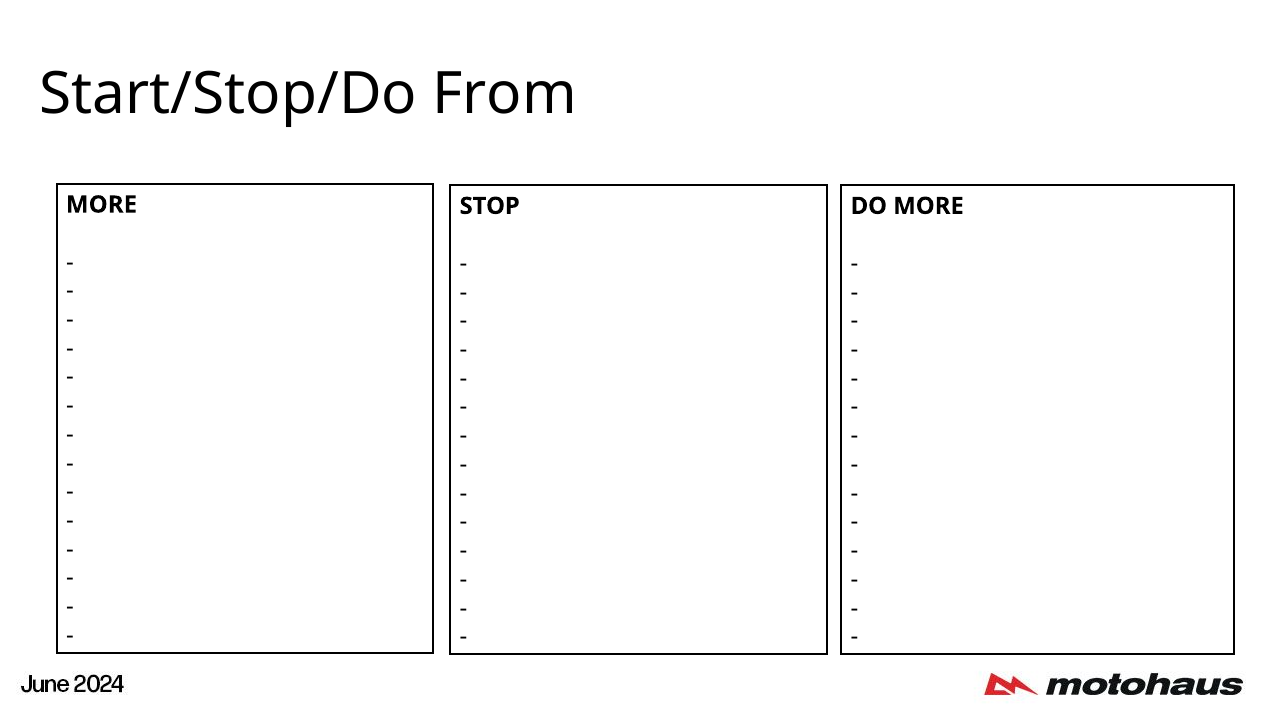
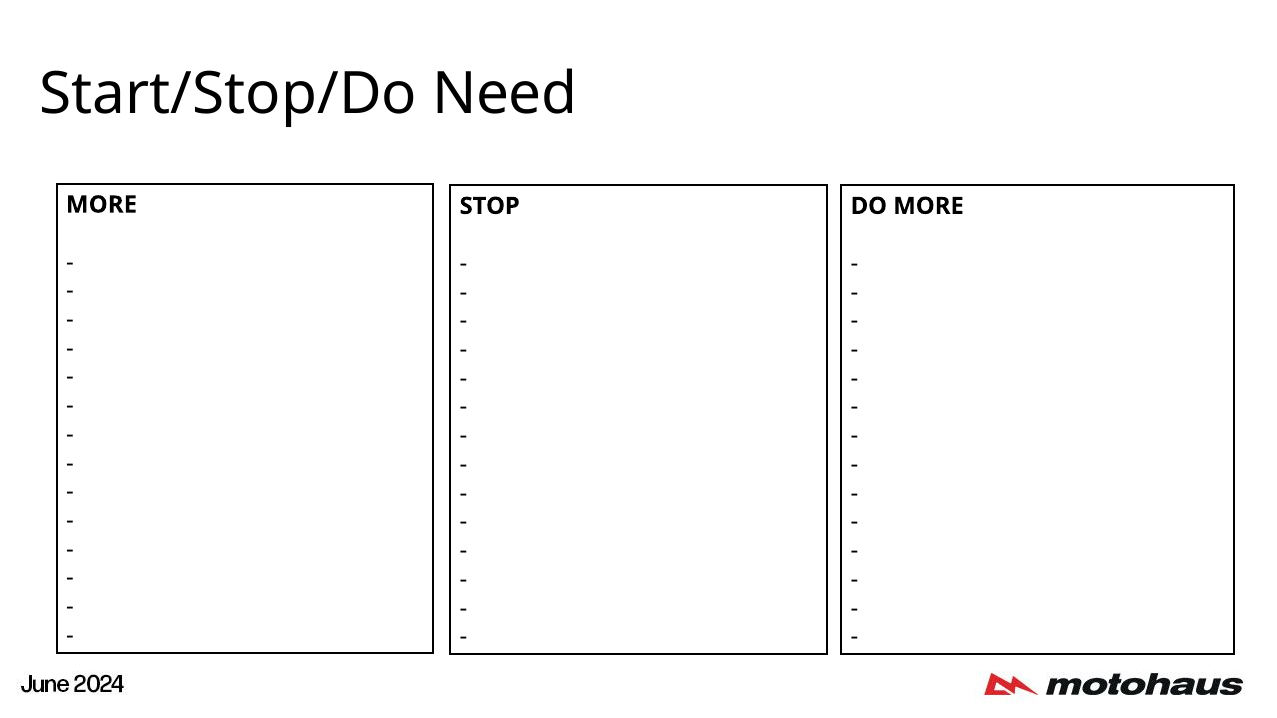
From: From -> Need
